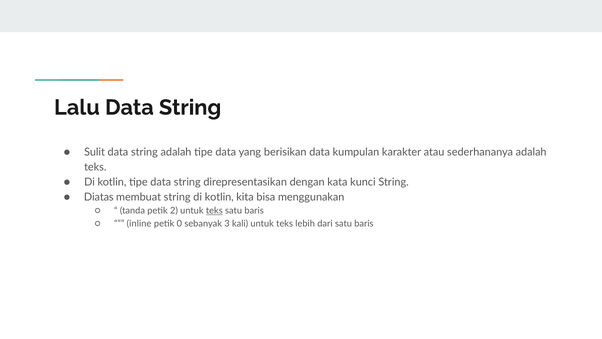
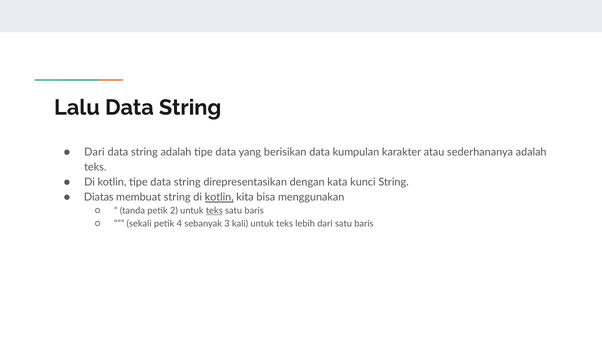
Sulit at (95, 152): Sulit -> Dari
kotlin at (219, 197) underline: none -> present
inline: inline -> sekali
0: 0 -> 4
